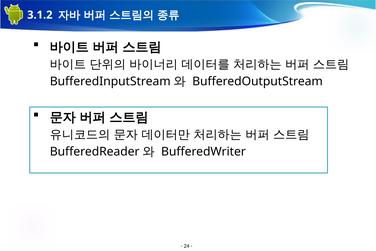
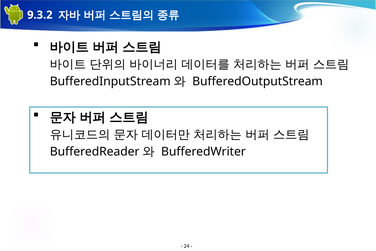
3.1.2: 3.1.2 -> 9.3.2
